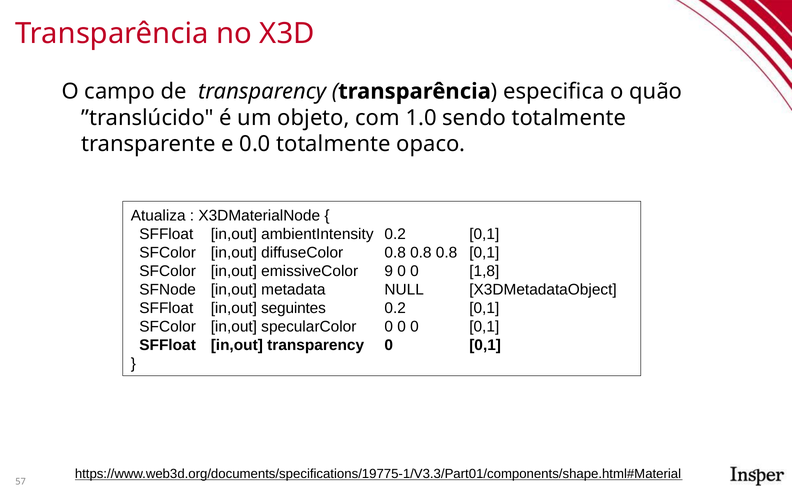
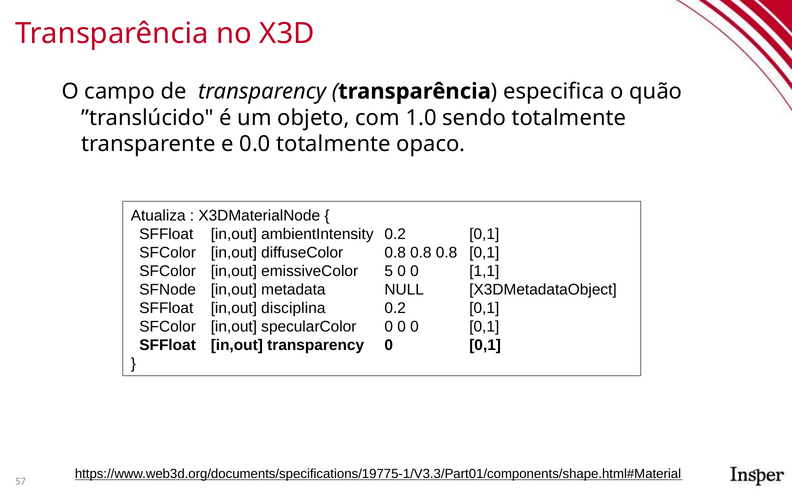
9: 9 -> 5
1,8: 1,8 -> 1,1
seguintes: seguintes -> disciplina
